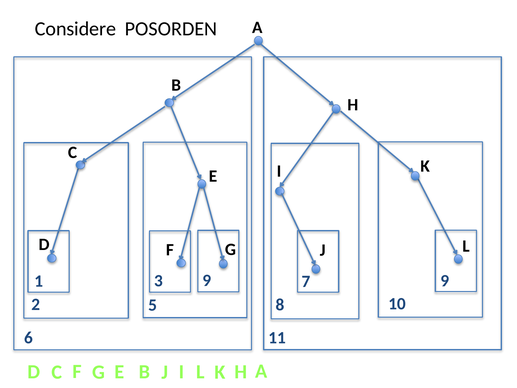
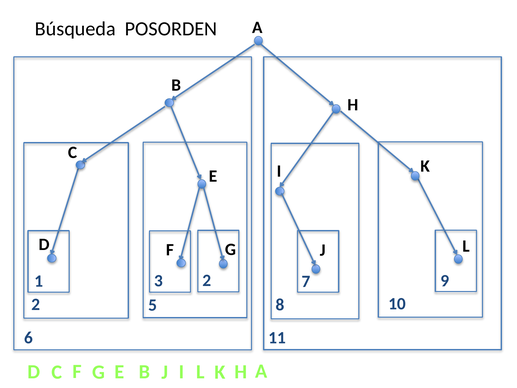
Considere: Considere -> Búsqueda
3 9: 9 -> 2
